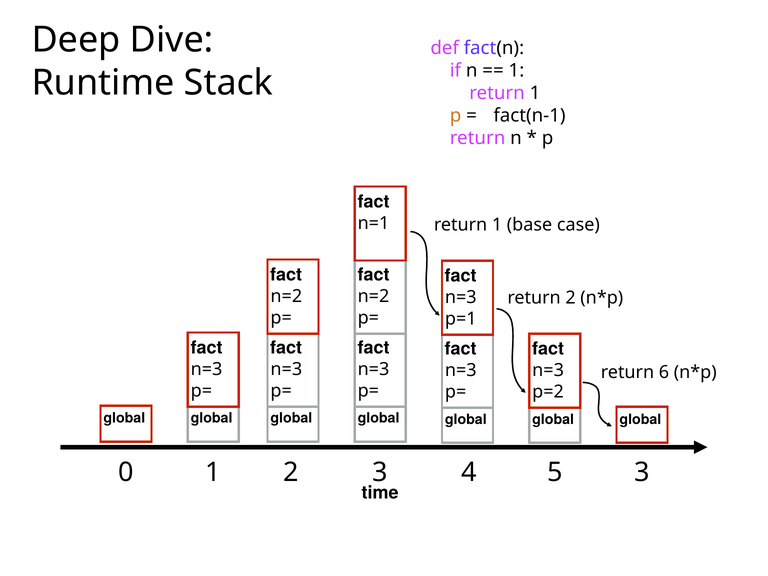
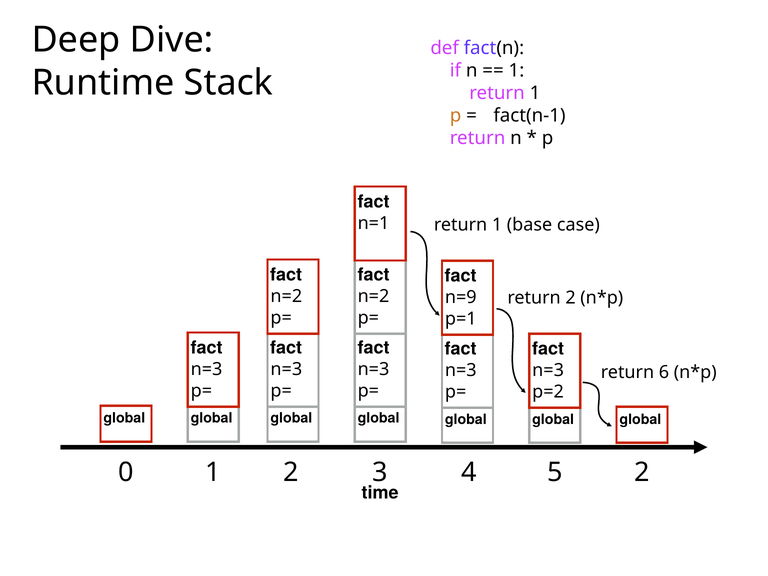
n=3 at (461, 297): n=3 -> n=9
5 3: 3 -> 2
